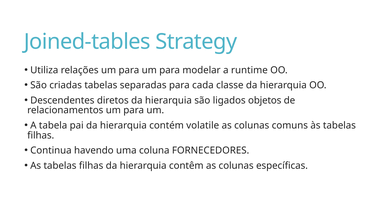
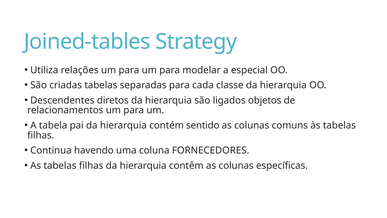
runtime: runtime -> especial
volatile: volatile -> sentido
